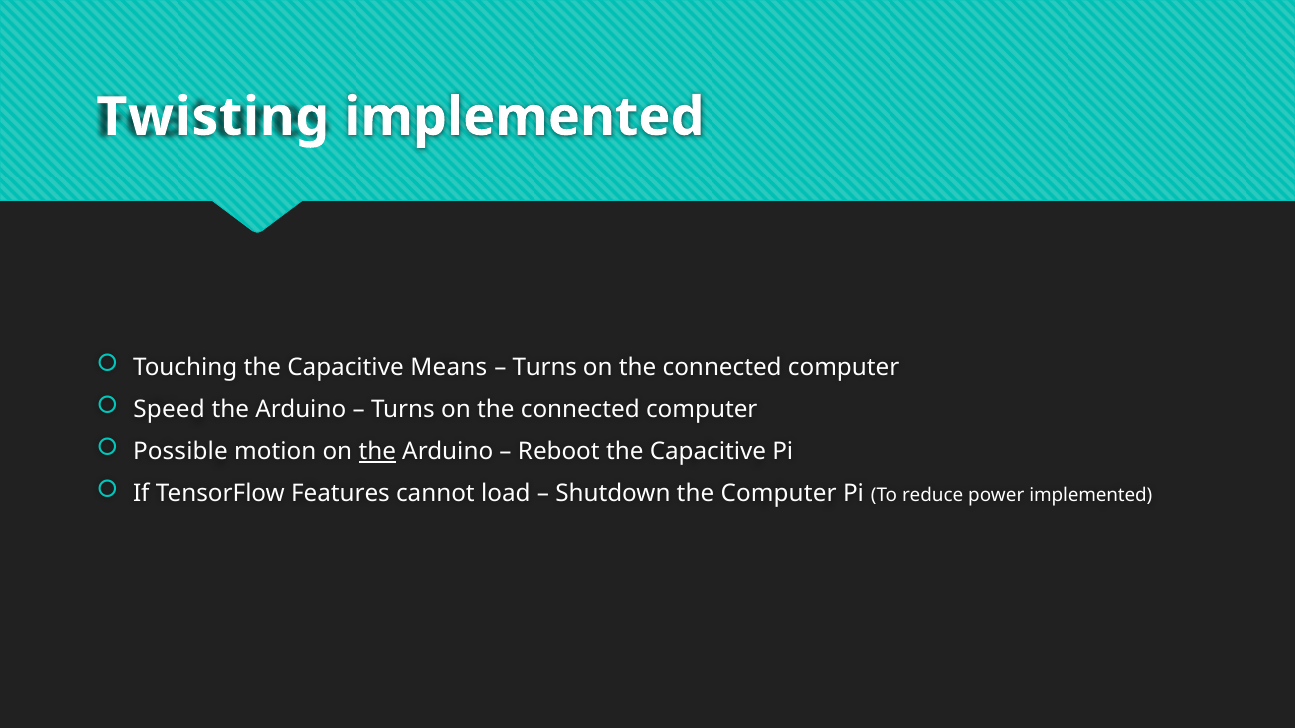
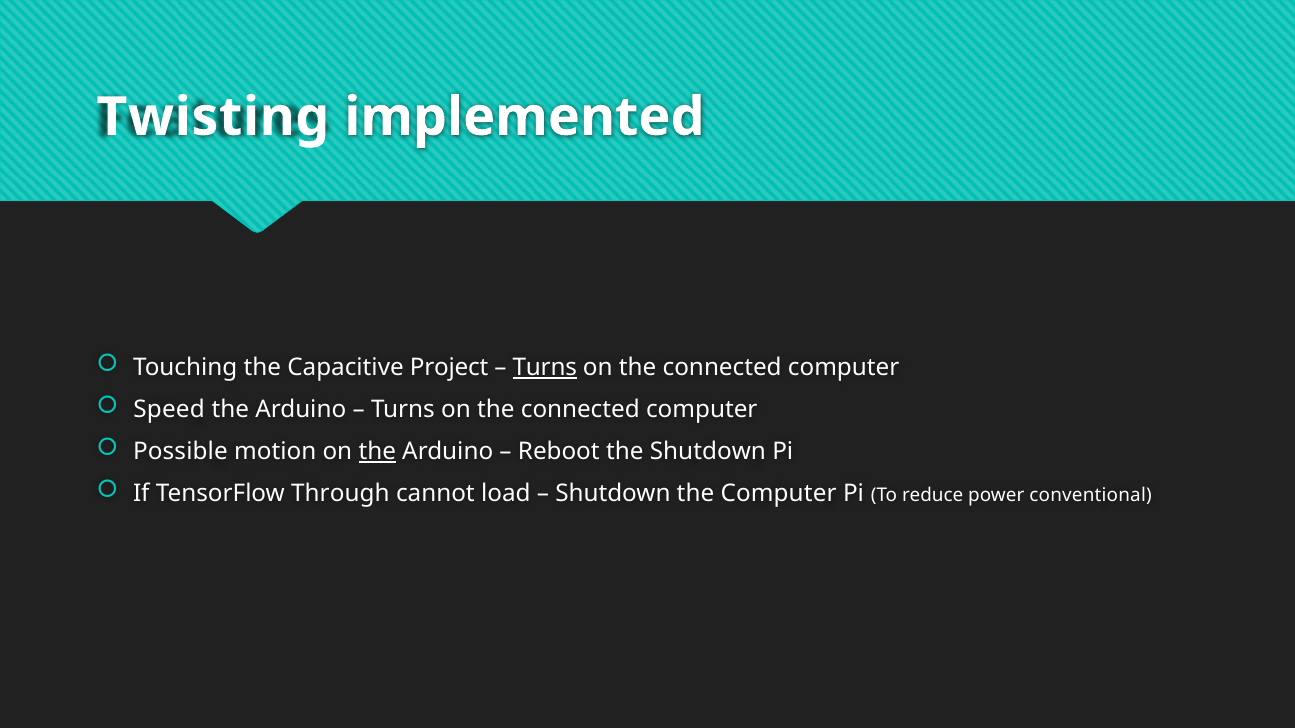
Means: Means -> Project
Turns at (545, 368) underline: none -> present
Reboot the Capacitive: Capacitive -> Shutdown
Features: Features -> Through
power implemented: implemented -> conventional
